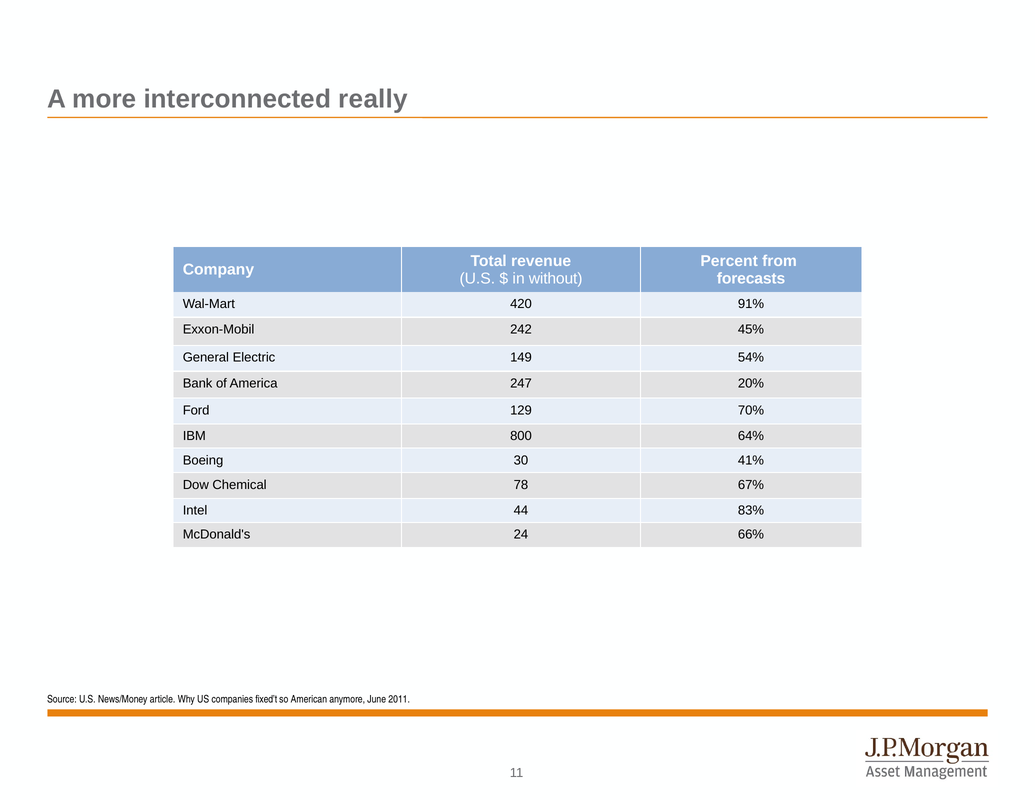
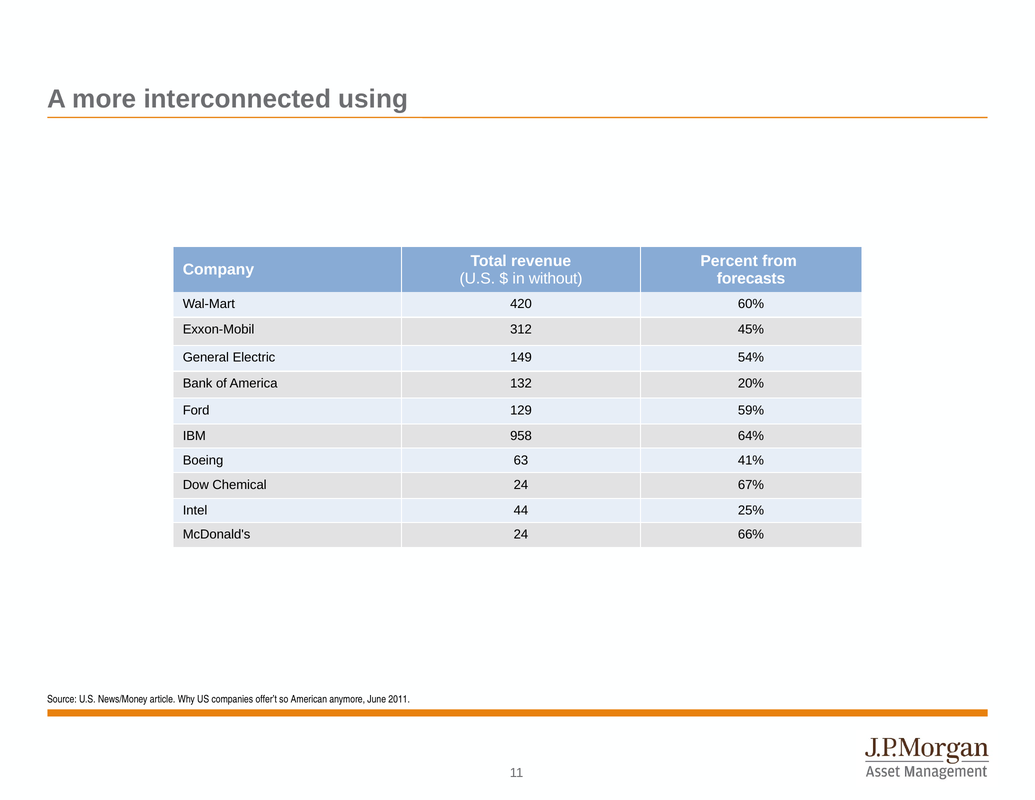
really: really -> using
91%: 91% -> 60%
242: 242 -> 312
247: 247 -> 132
70%: 70% -> 59%
800: 800 -> 958
30: 30 -> 63
Chemical 78: 78 -> 24
83%: 83% -> 25%
fixed’t: fixed’t -> offer’t
